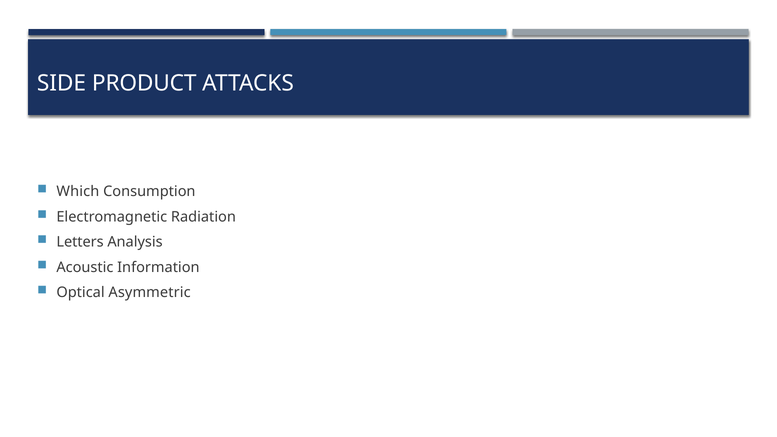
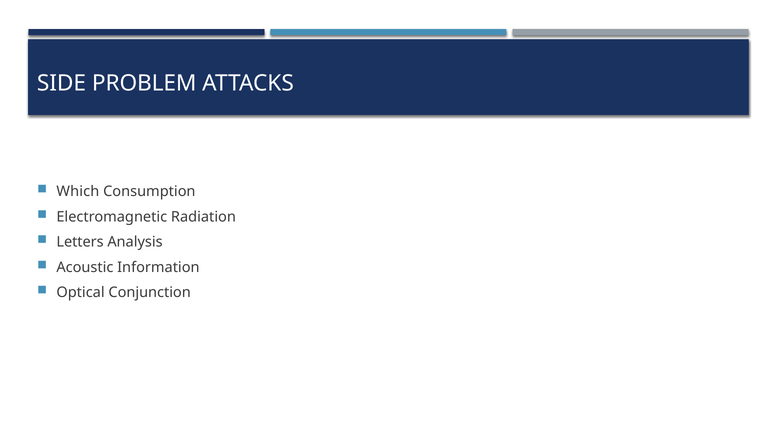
PRODUCT: PRODUCT -> PROBLEM
Asymmetric: Asymmetric -> Conjunction
